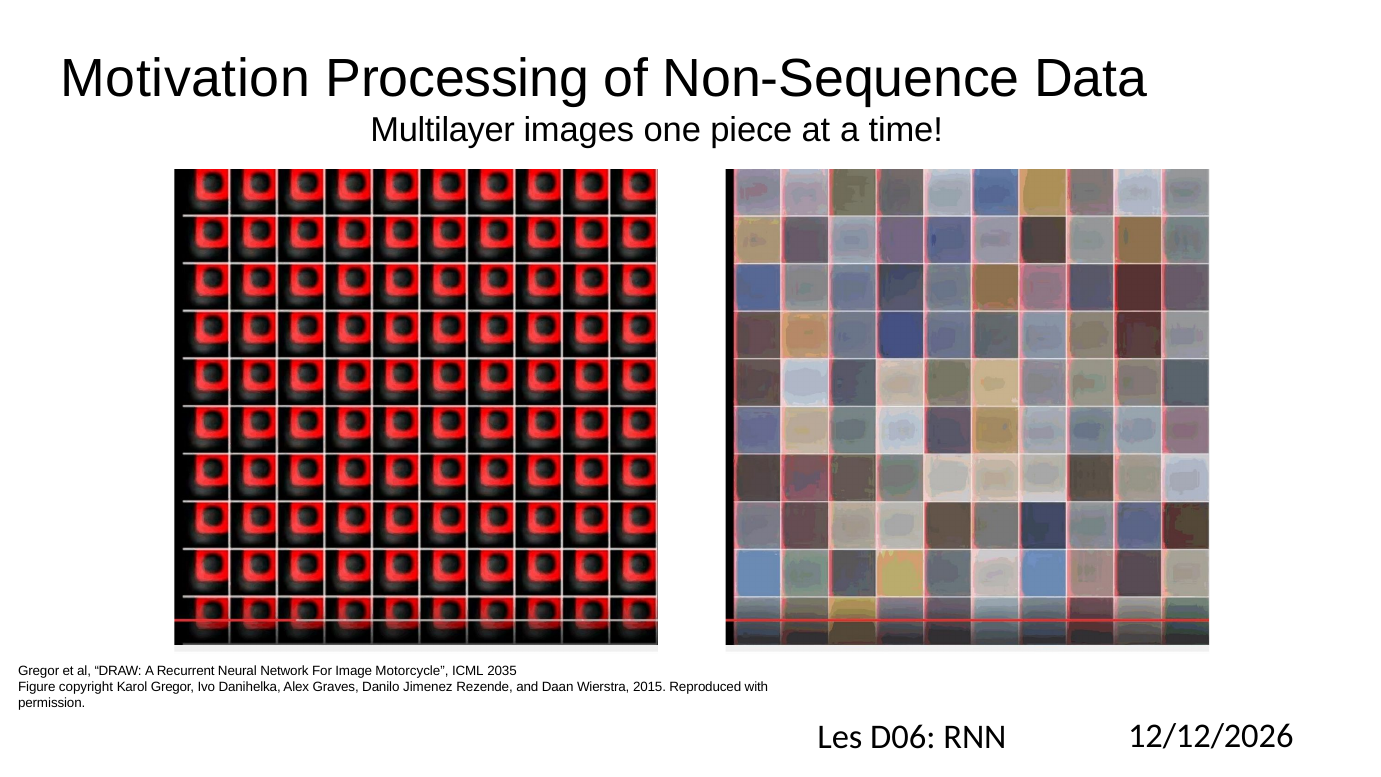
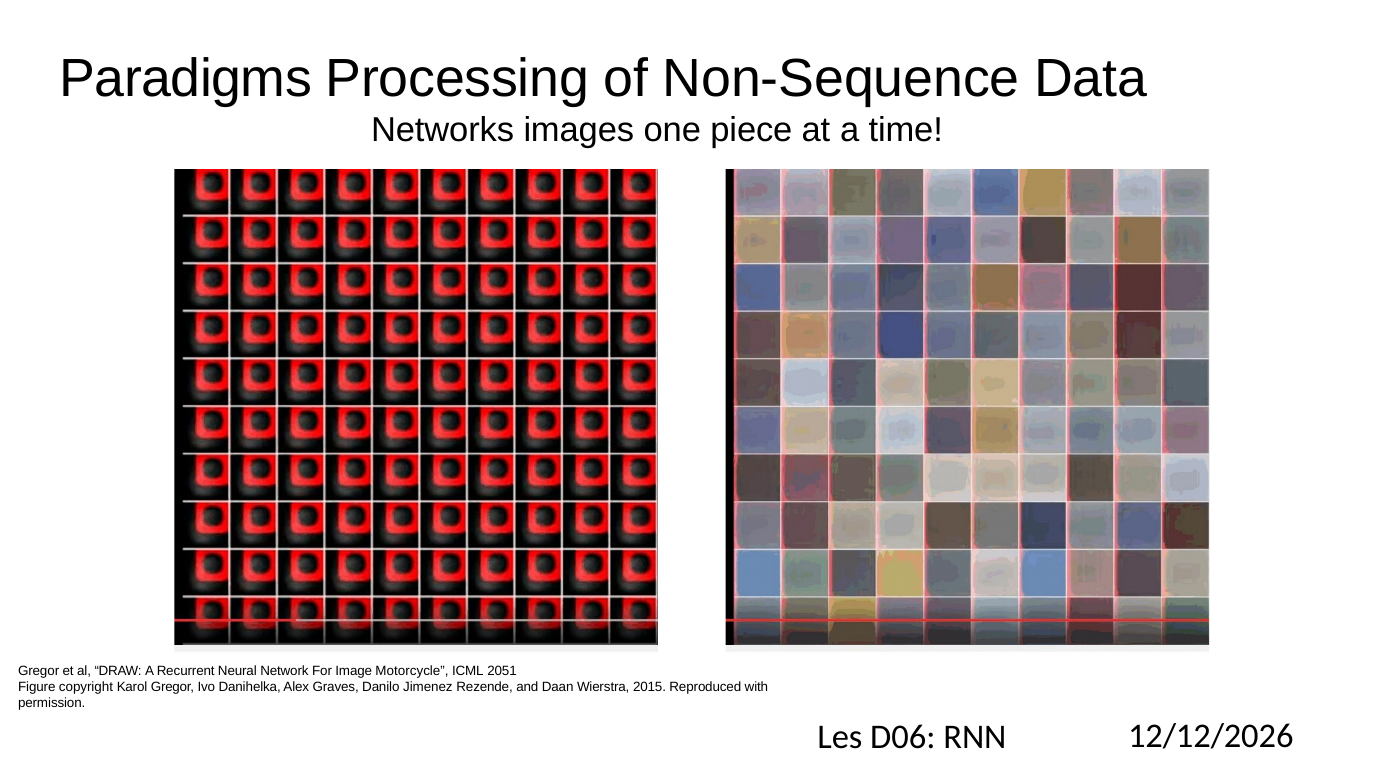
Motivation: Motivation -> Paradigms
Multilayer: Multilayer -> Networks
2035: 2035 -> 2051
